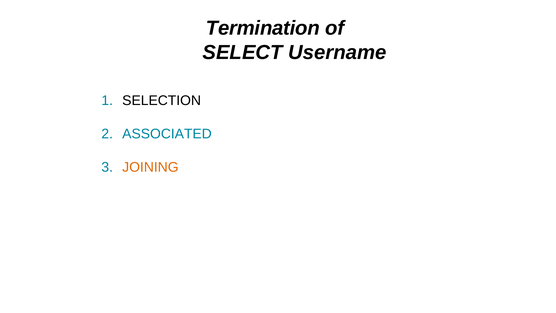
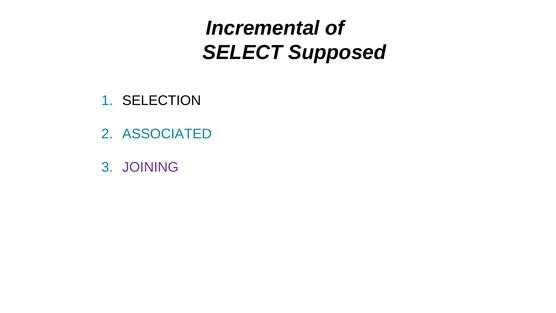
Termination: Termination -> Incremental
Username: Username -> Supposed
JOINING colour: orange -> purple
